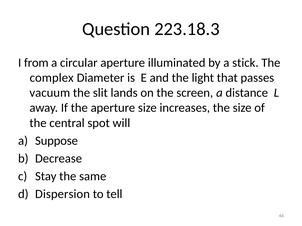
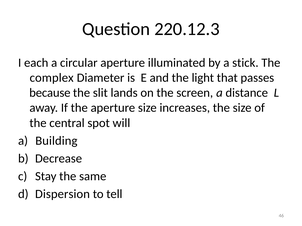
223.18.3: 223.18.3 -> 220.12.3
from: from -> each
vacuum: vacuum -> because
Suppose: Suppose -> Building
